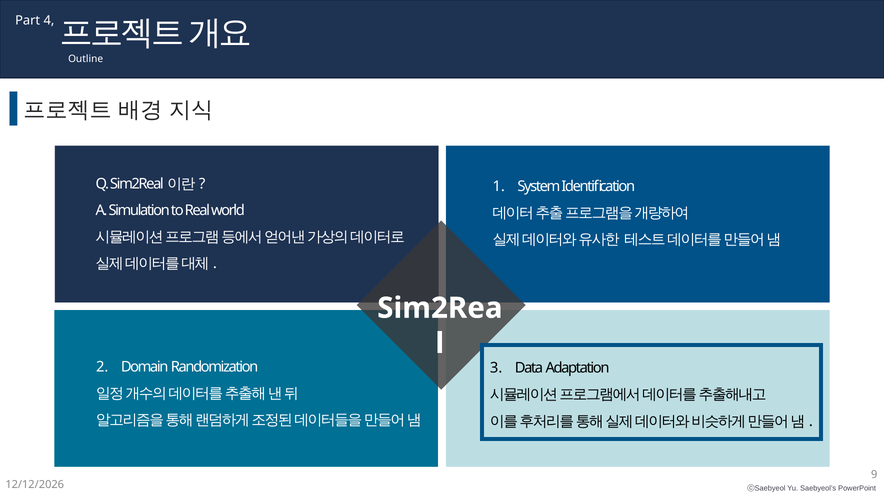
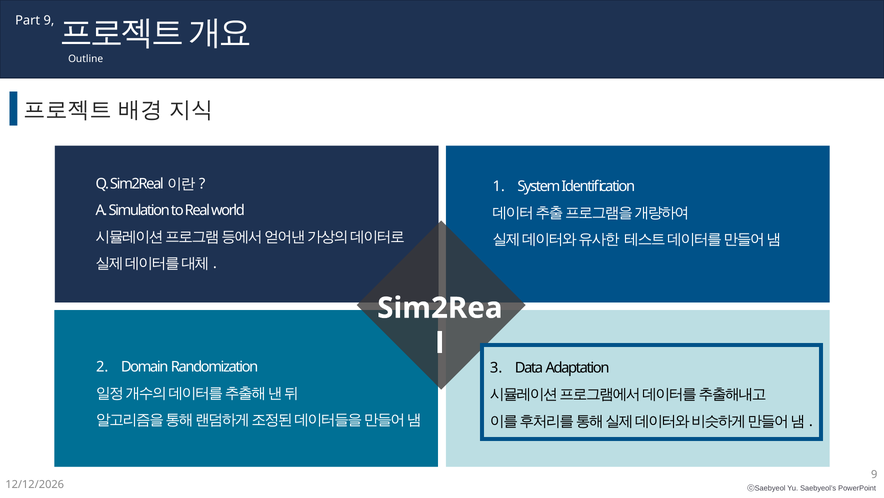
Part 4: 4 -> 9
